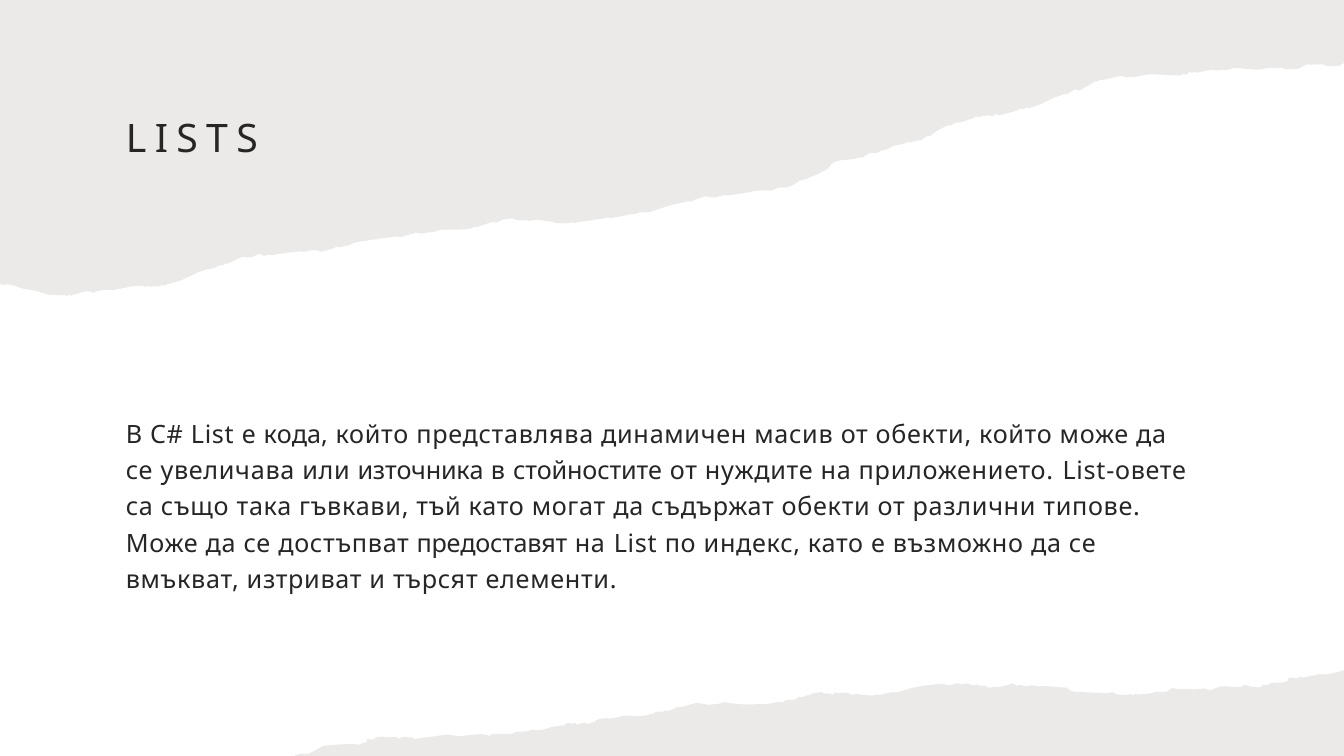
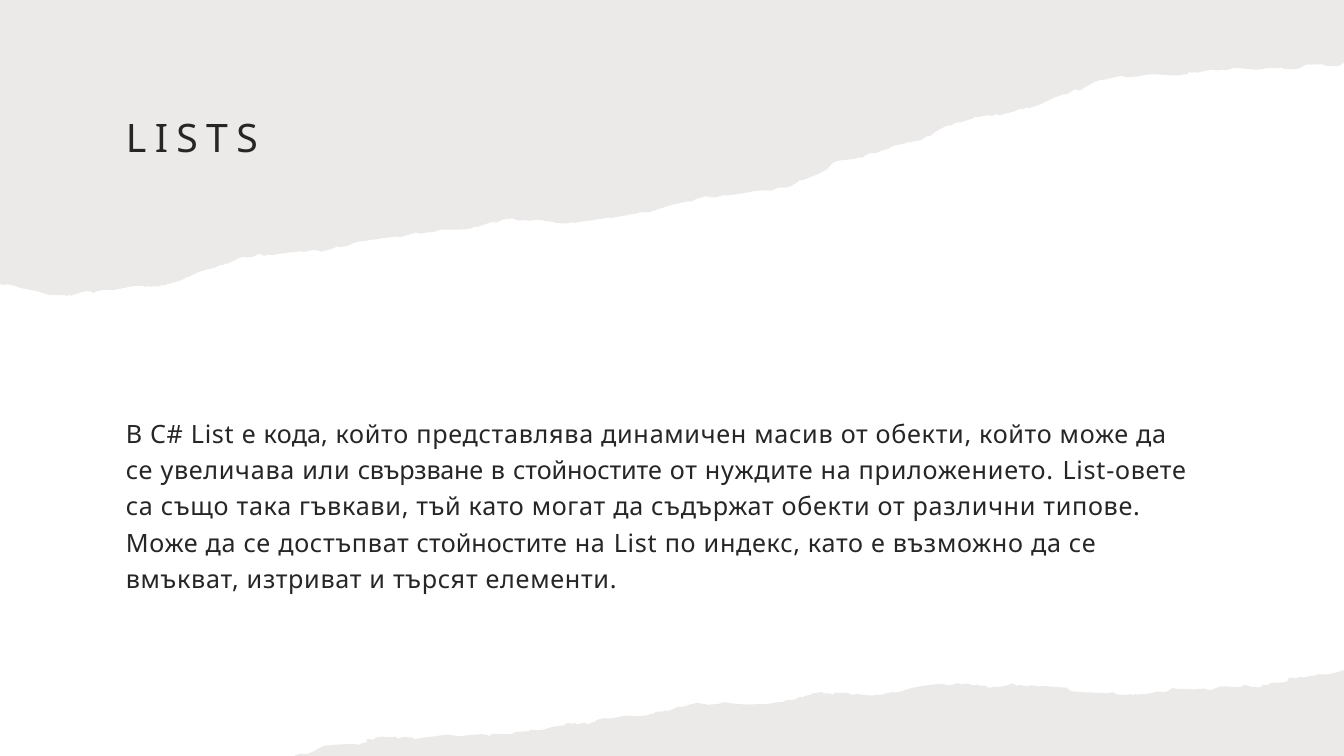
източника: източника -> свързване
достъпват предоставят: предоставят -> стойностите
